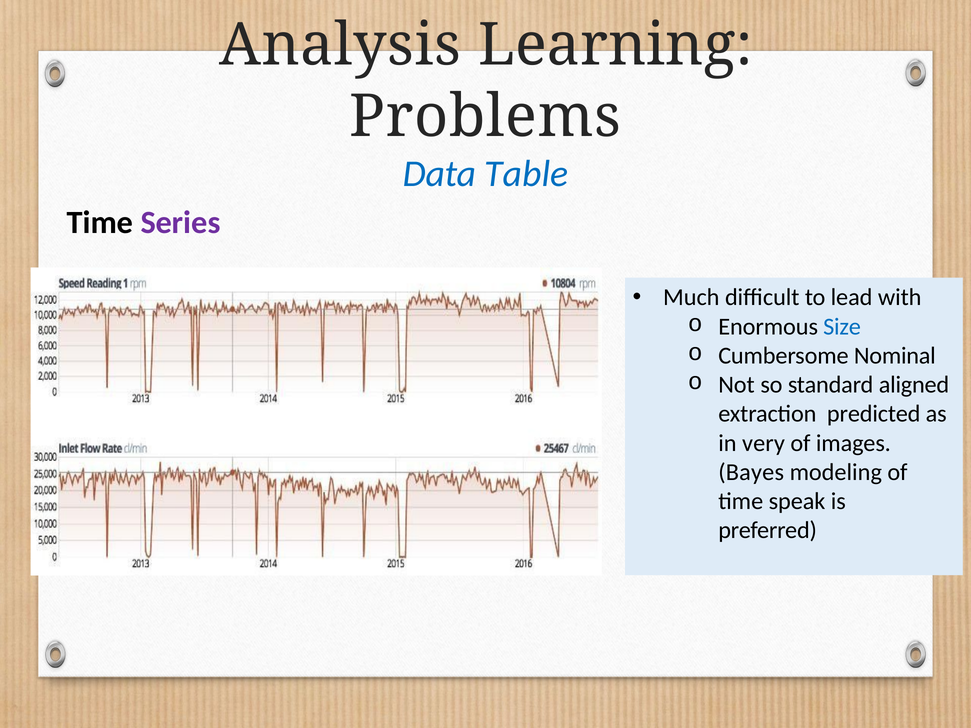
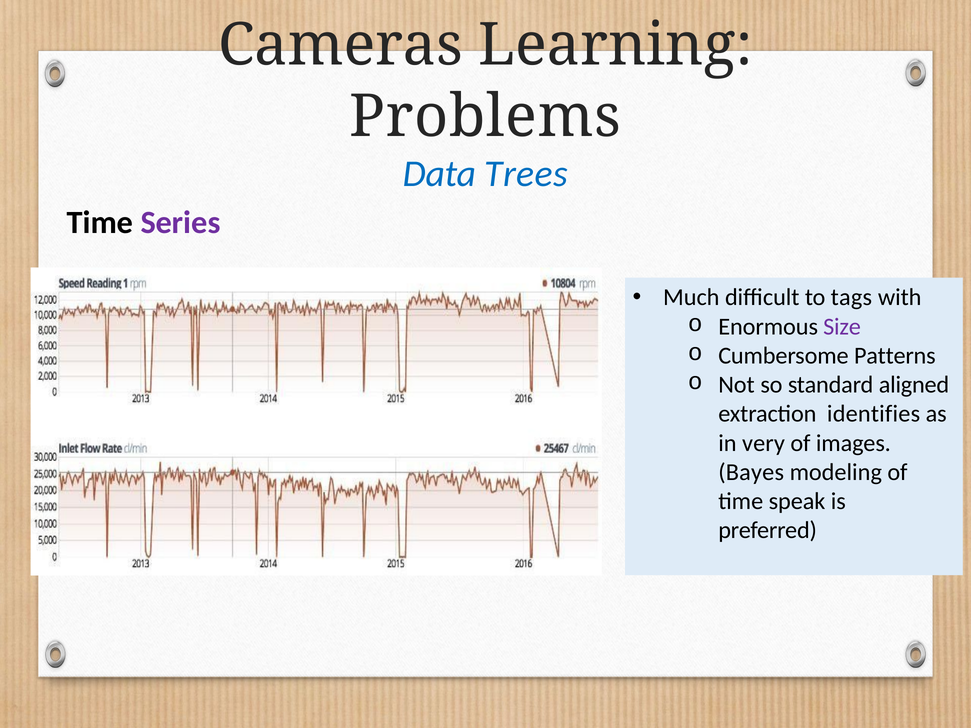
Analysis: Analysis -> Cameras
Table: Table -> Trees
lead: lead -> tags
Size colour: blue -> purple
Nominal: Nominal -> Patterns
predicted: predicted -> identifies
